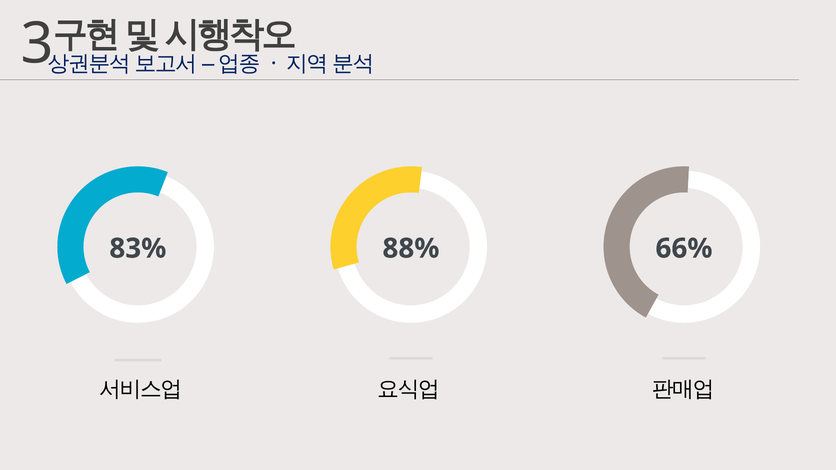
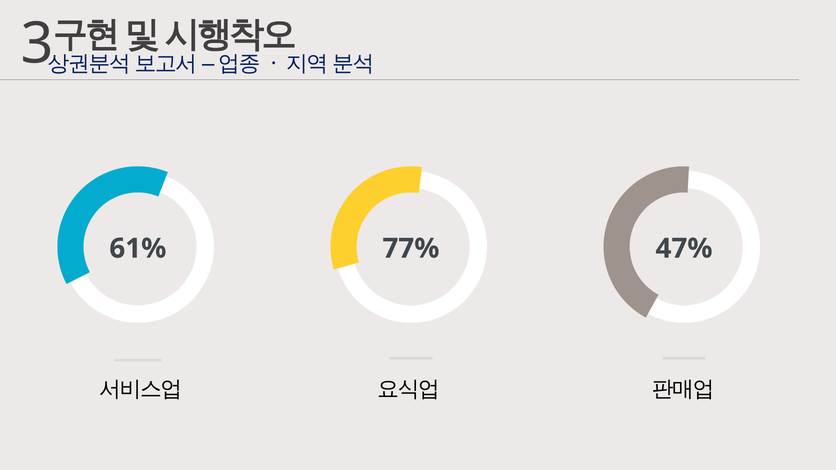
83%: 83% -> 61%
88%: 88% -> 77%
66%: 66% -> 47%
